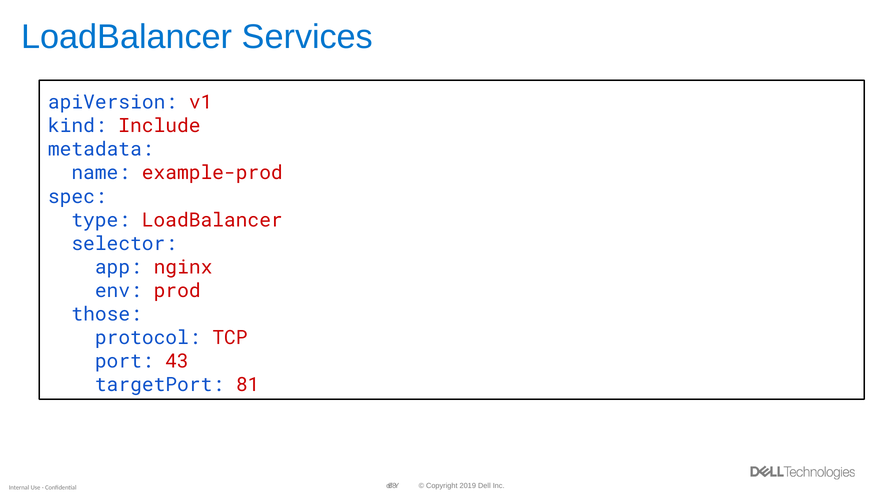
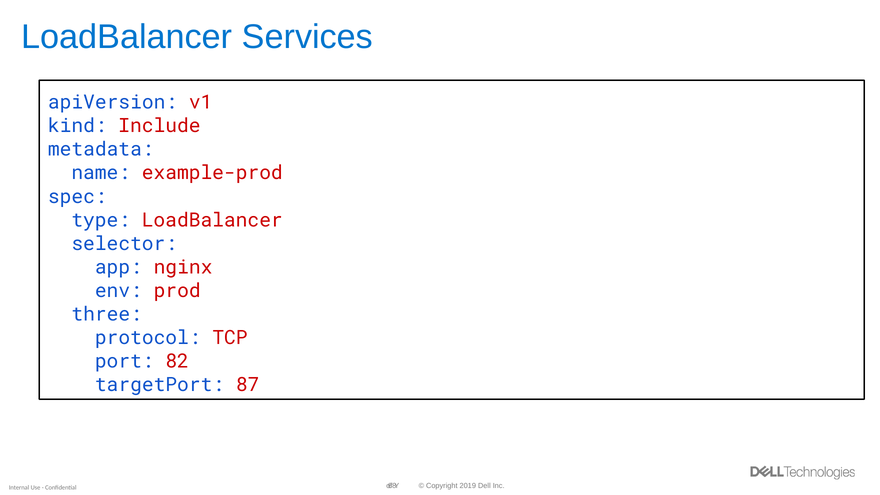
those: those -> three
43: 43 -> 82
81: 81 -> 87
